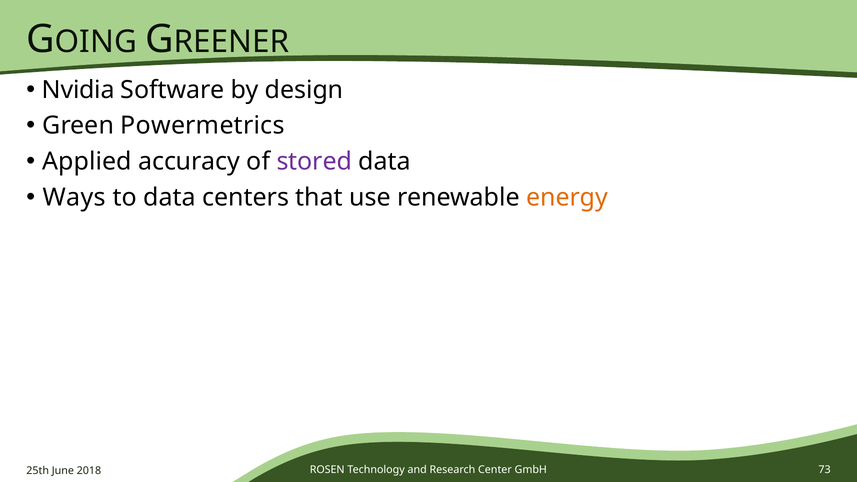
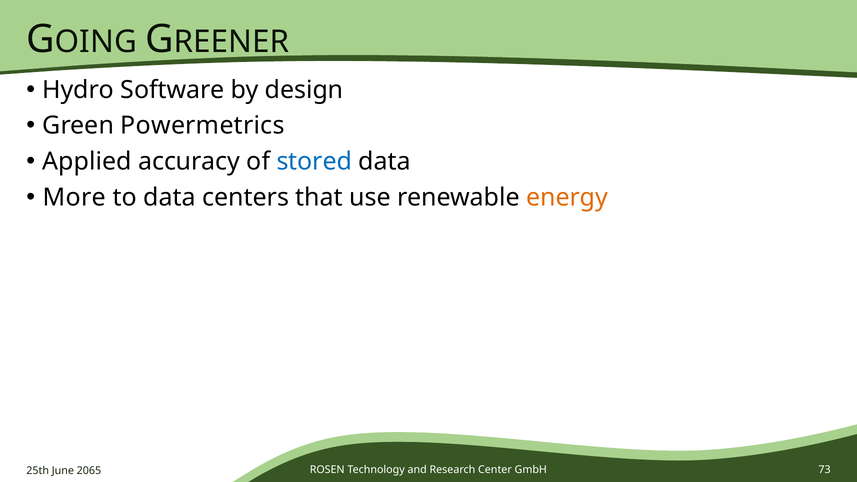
Nvidia: Nvidia -> Hydro
stored colour: purple -> blue
Ways: Ways -> More
2018: 2018 -> 2065
